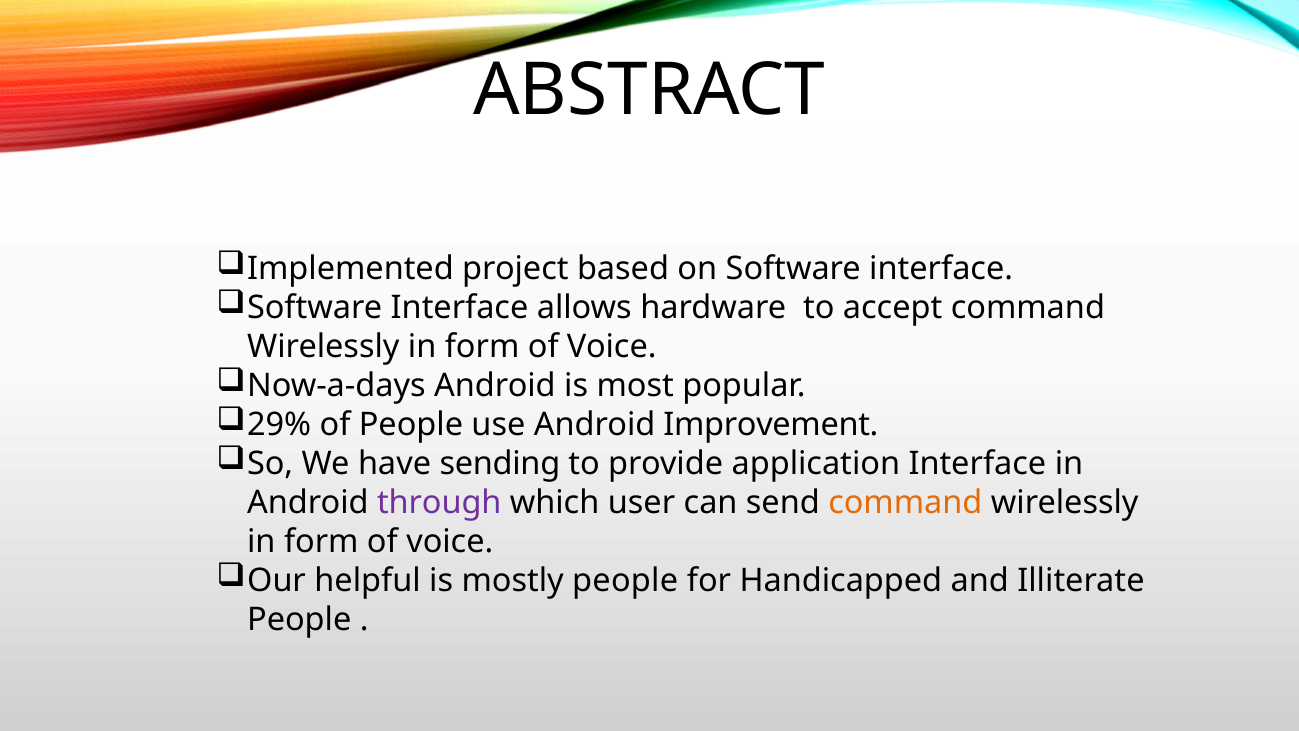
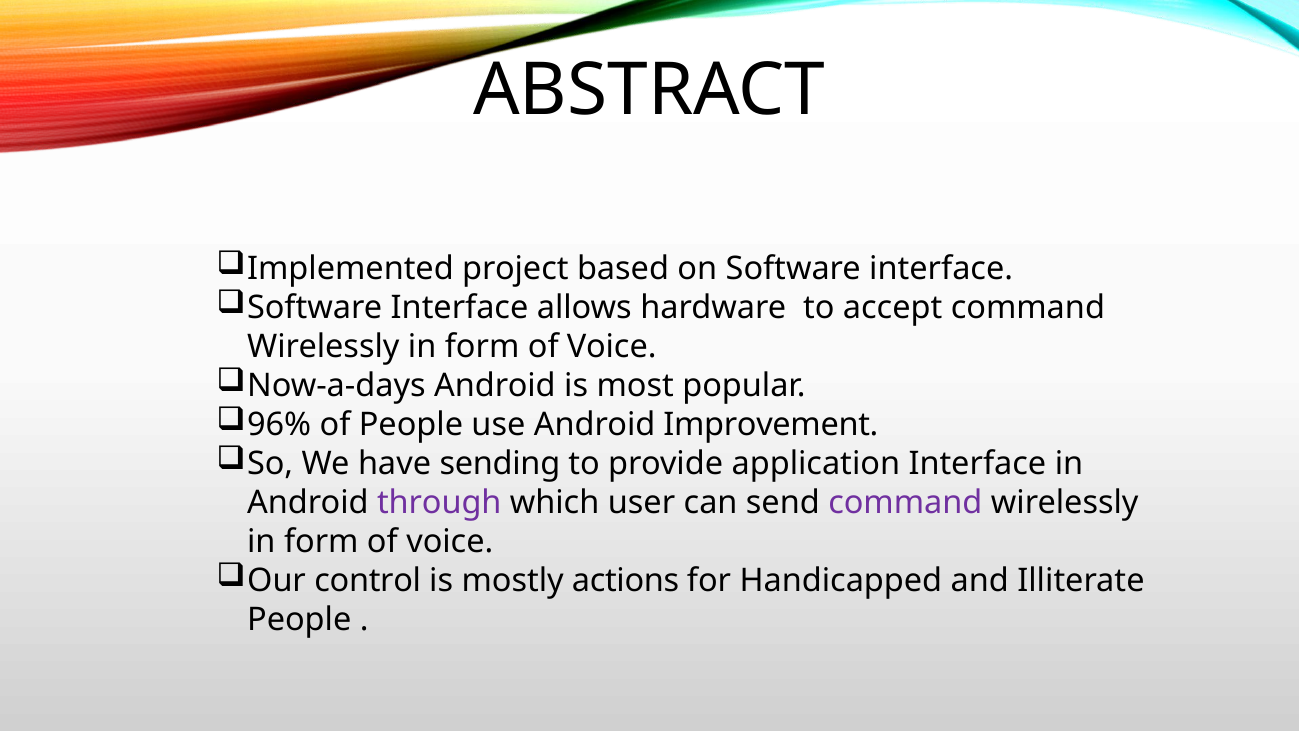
29%: 29% -> 96%
command at (905, 503) colour: orange -> purple
helpful: helpful -> control
mostly people: people -> actions
